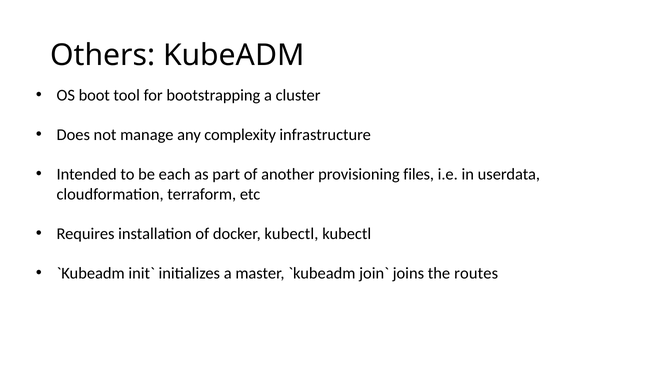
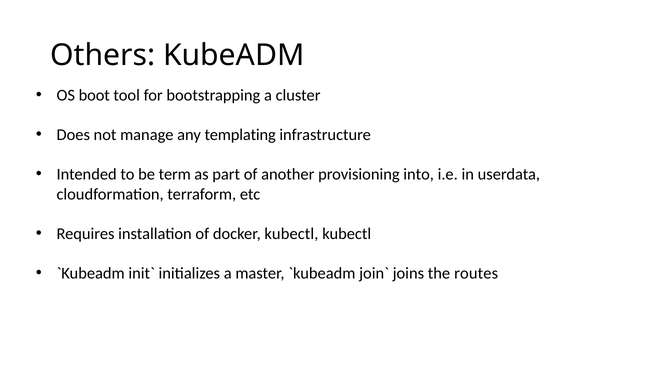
complexity: complexity -> templating
each: each -> term
files: files -> into
